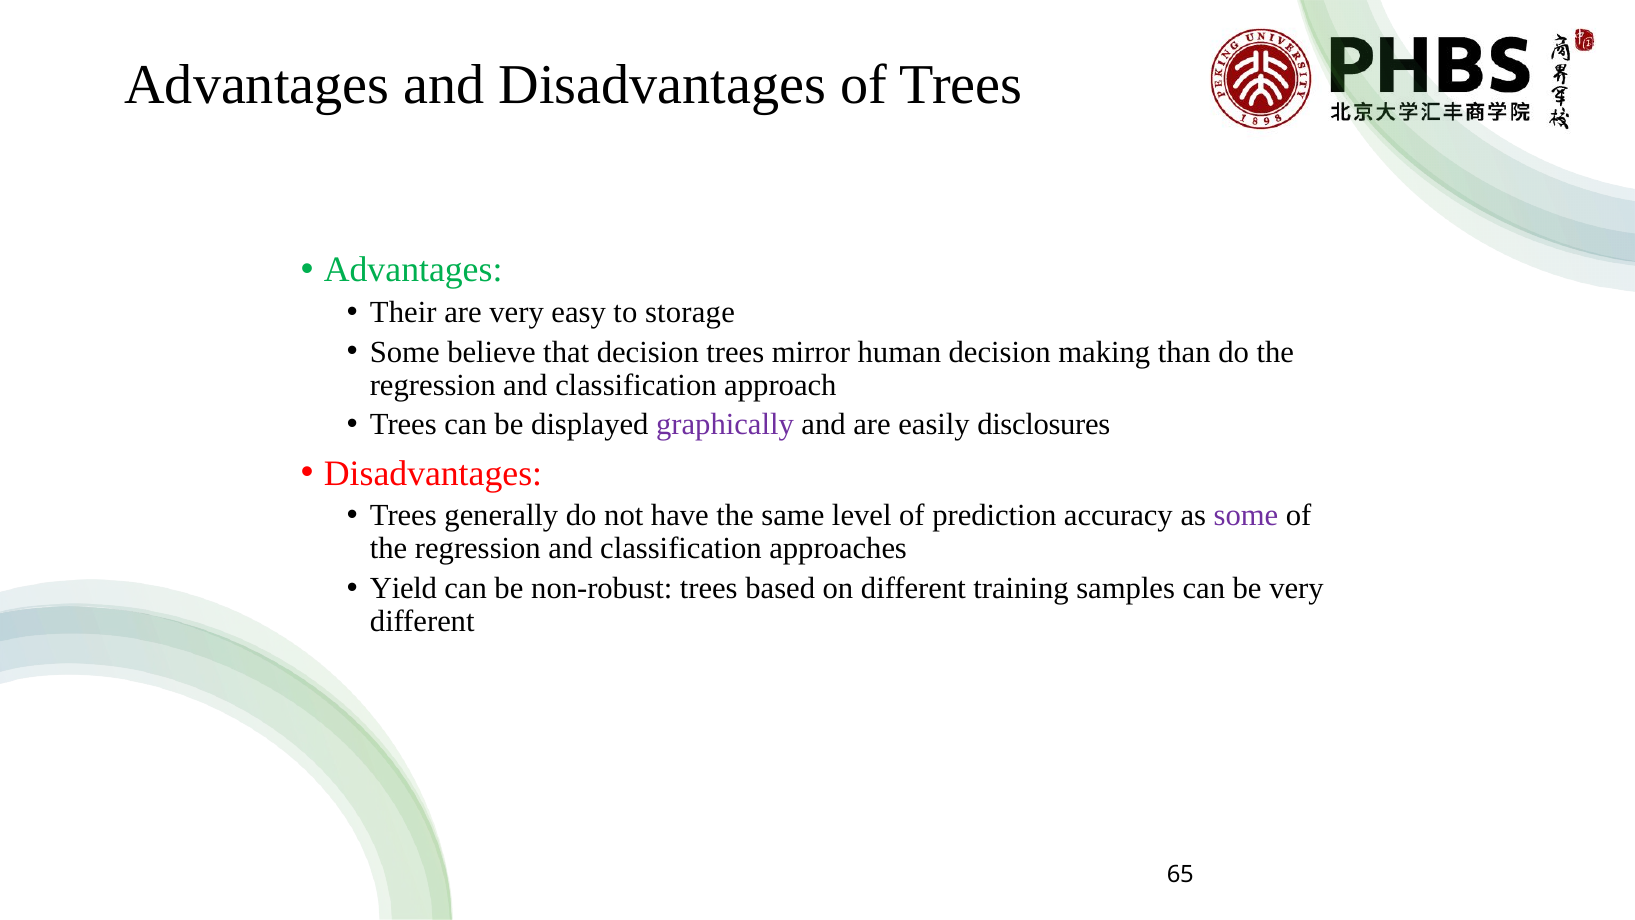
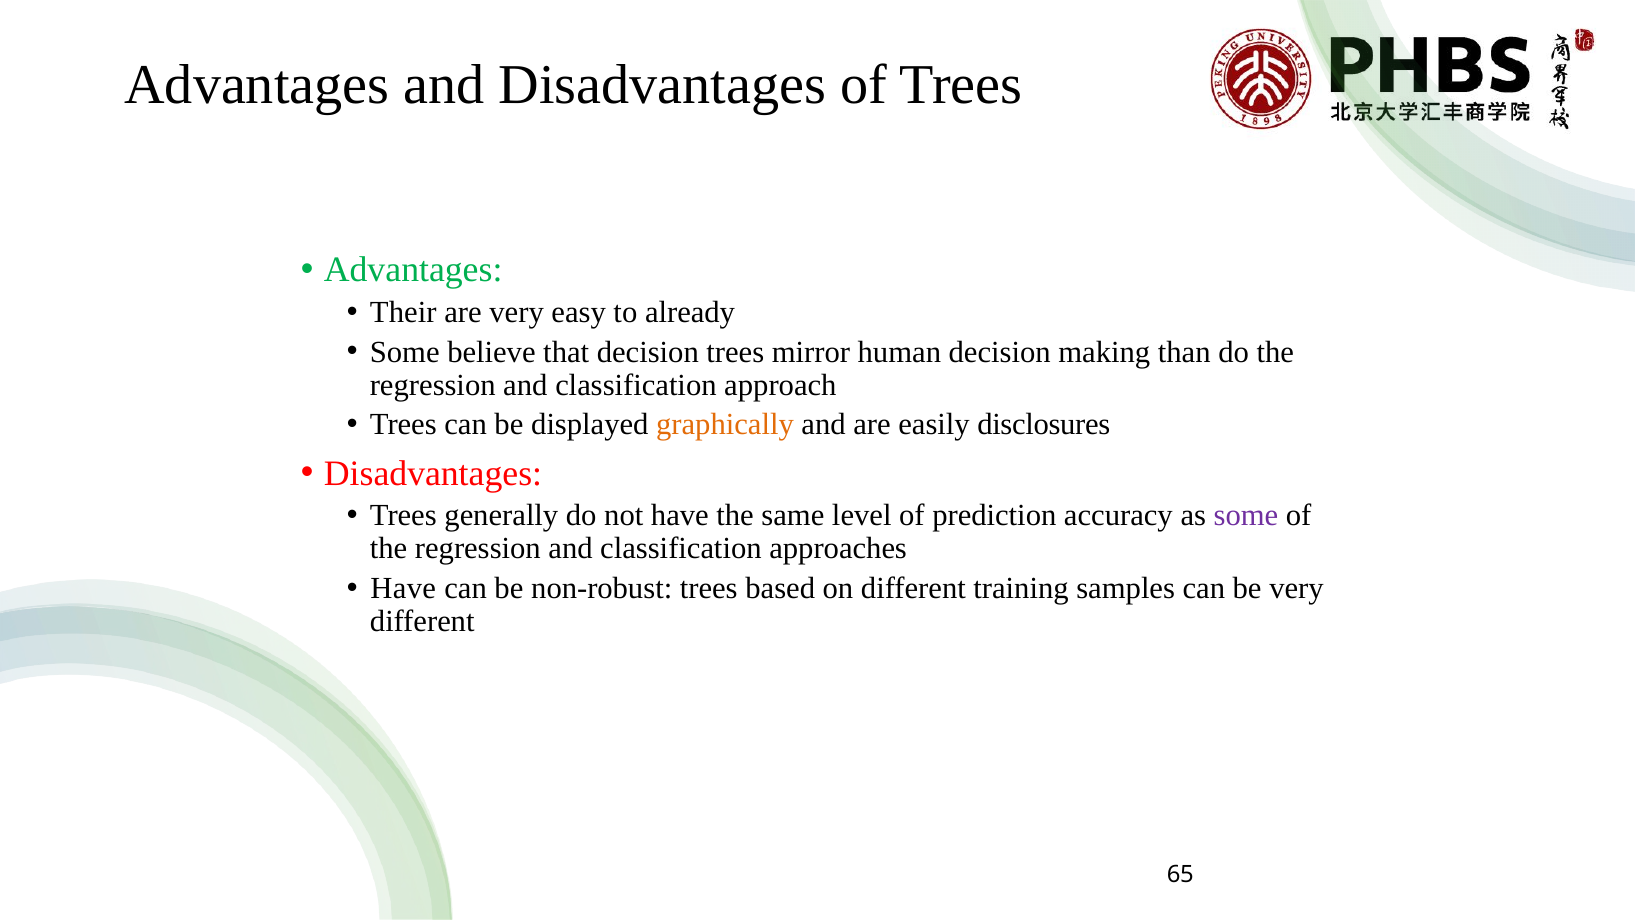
storage: storage -> already
graphically colour: purple -> orange
Yield at (403, 588): Yield -> Have
